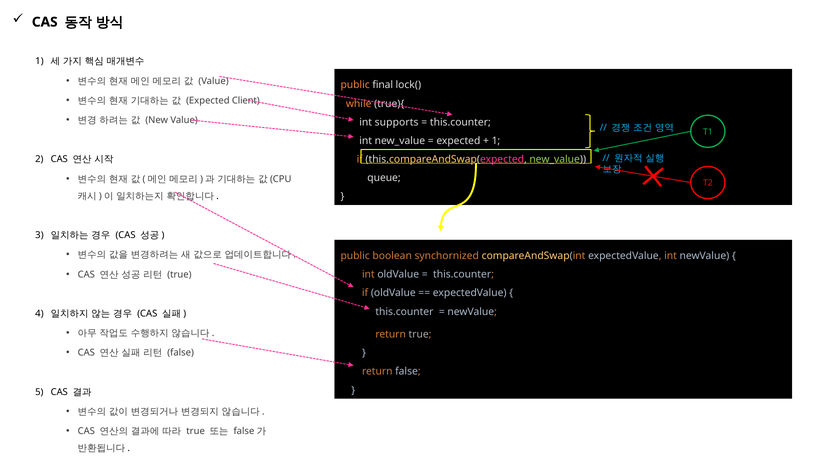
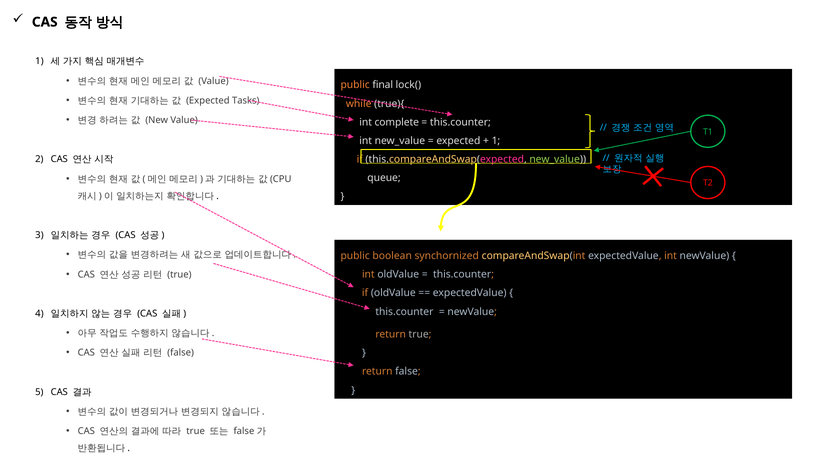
Client: Client -> Tasks
supports: supports -> complete
